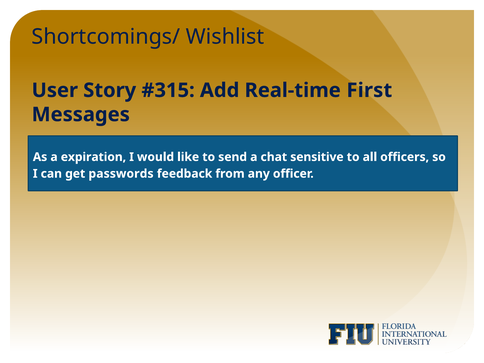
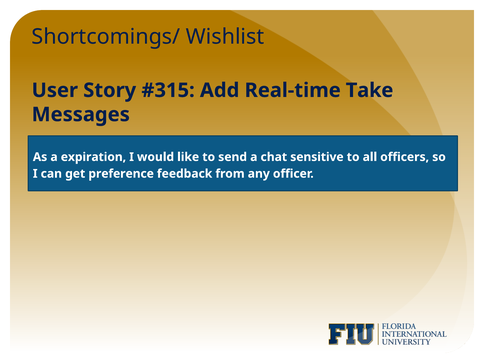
First: First -> Take
passwords: passwords -> preference
